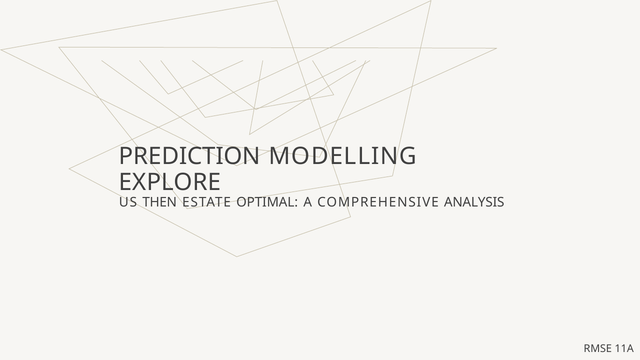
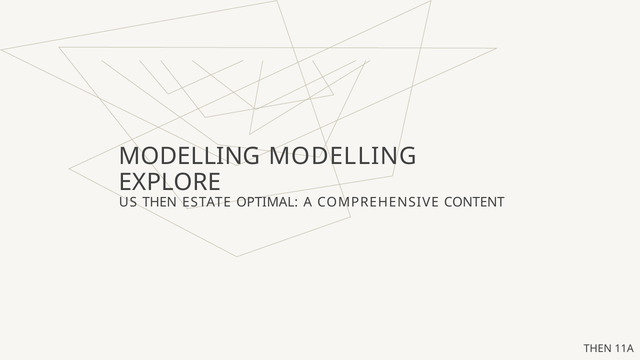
PREDICTION at (190, 156): PREDICTION -> MODELLING
ANALYSIS: ANALYSIS -> CONTENT
RMSE at (598, 349): RMSE -> THEN
